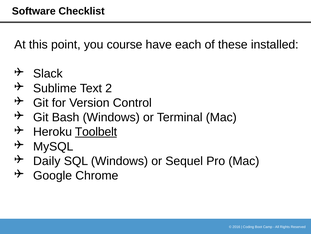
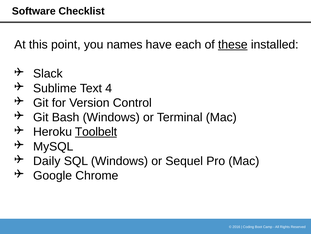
course: course -> names
these underline: none -> present
2: 2 -> 4
